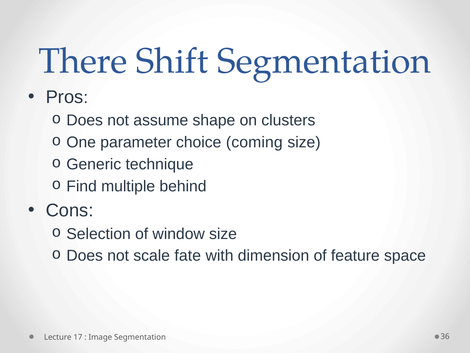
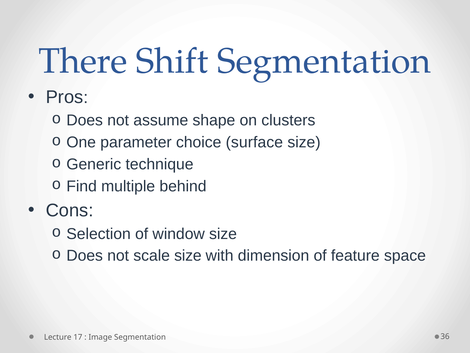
coming: coming -> surface
scale fate: fate -> size
